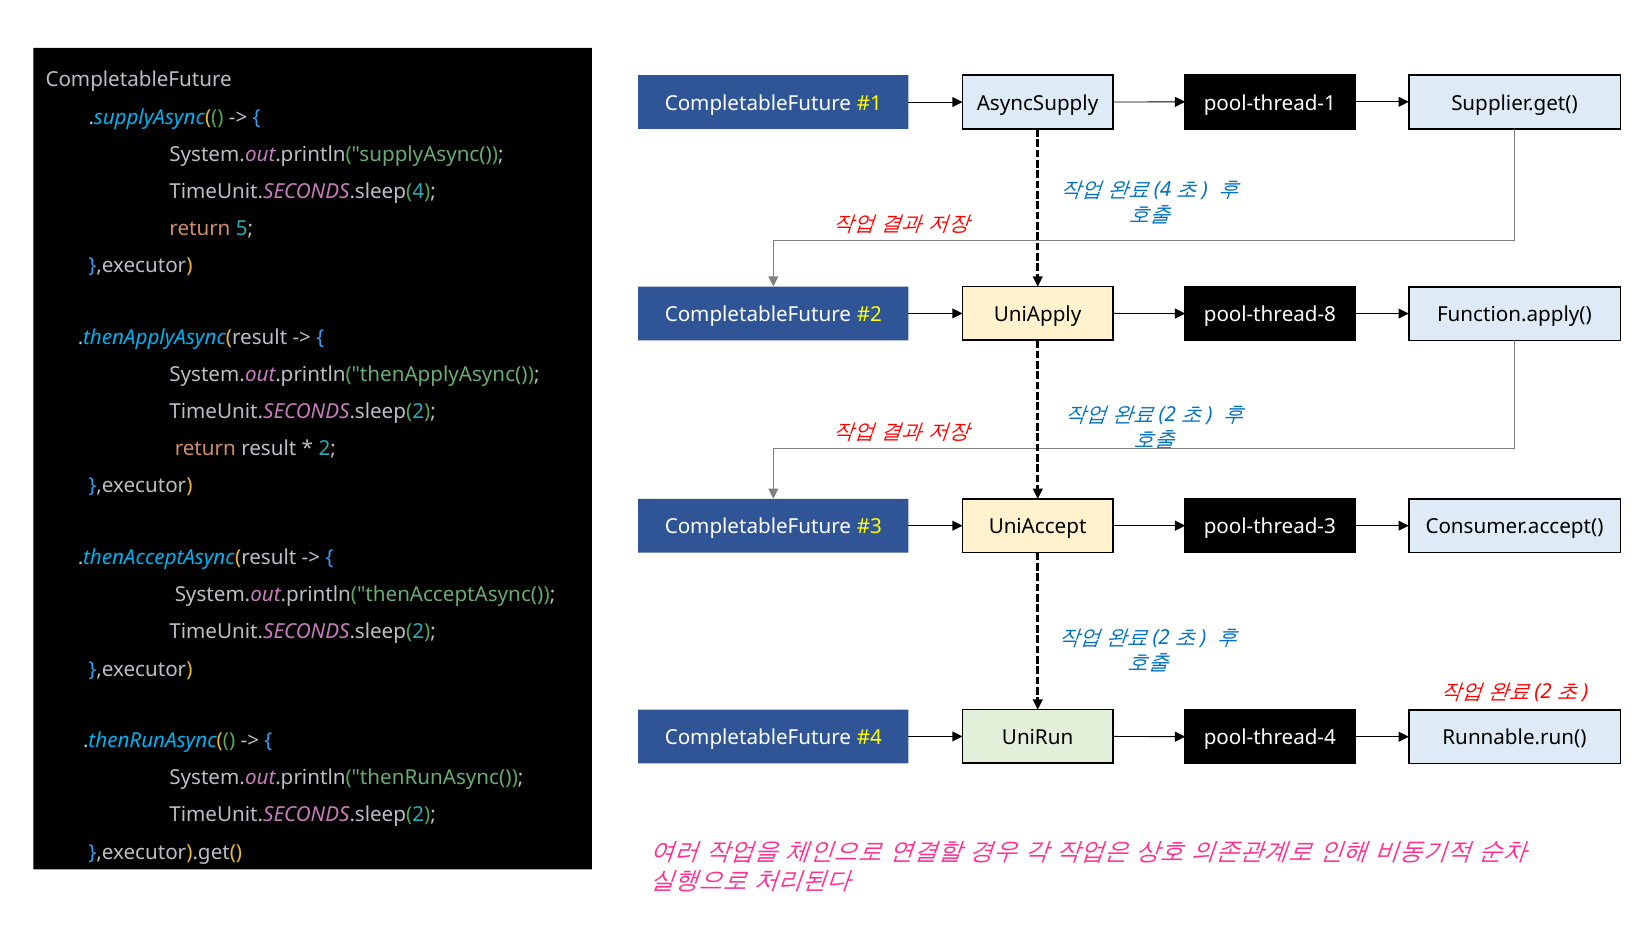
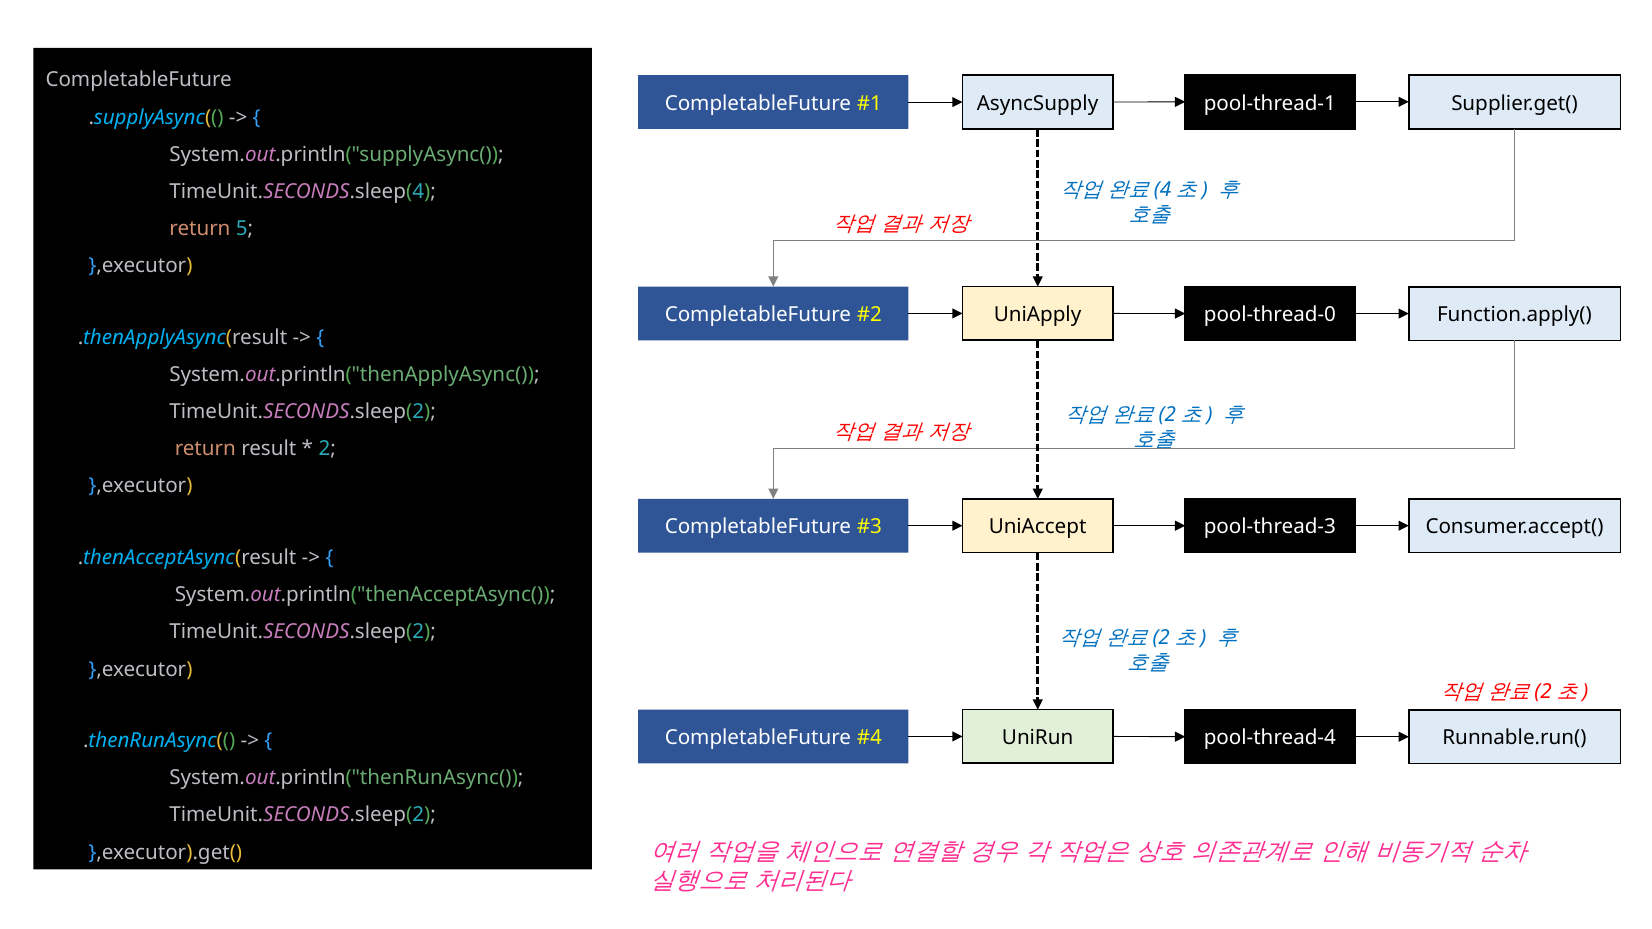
pool-thread-8: pool-thread-8 -> pool-thread-0
